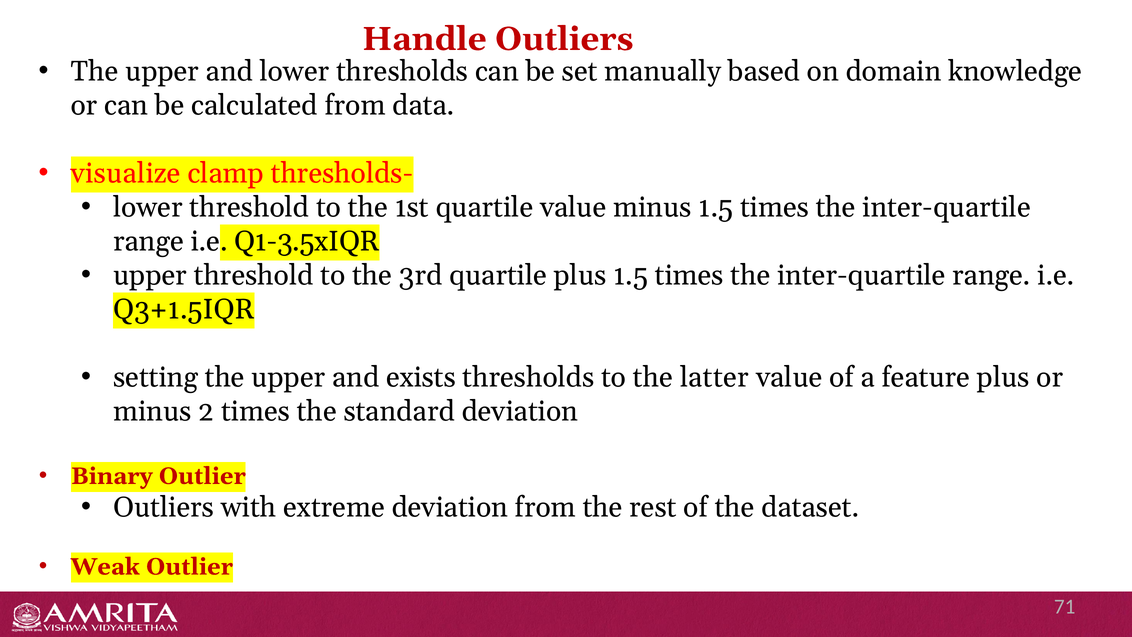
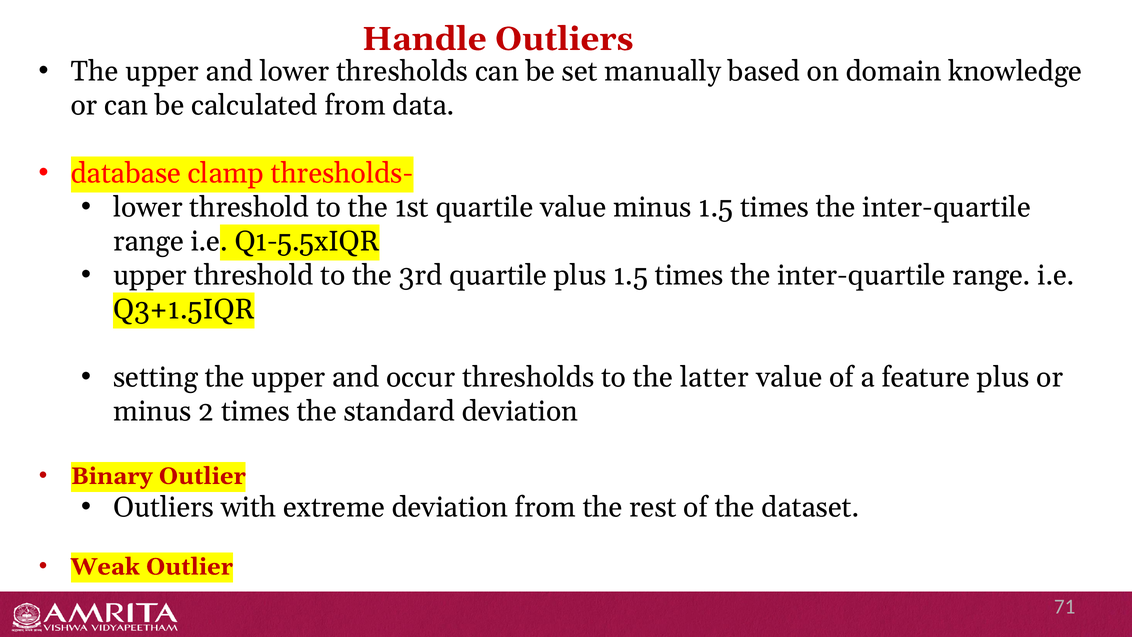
visualize: visualize -> database
Q1-3.5xIQR: Q1-3.5xIQR -> Q1-5.5xIQR
exists: exists -> occur
